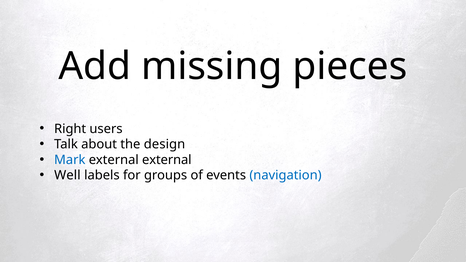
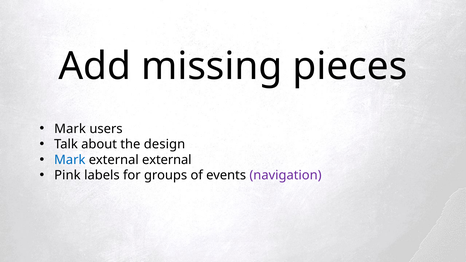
Right at (70, 129): Right -> Mark
Well: Well -> Pink
navigation colour: blue -> purple
